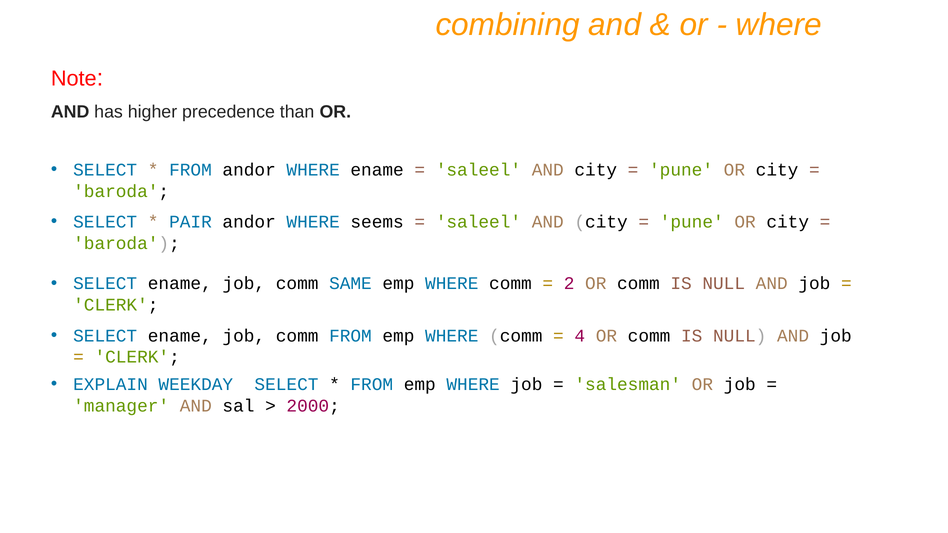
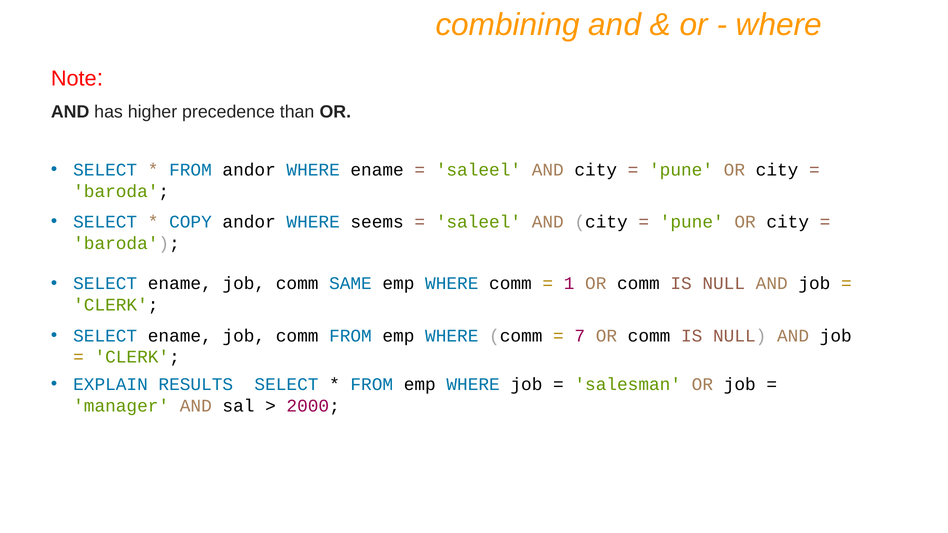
PAIR: PAIR -> COPY
2: 2 -> 1
4: 4 -> 7
WEEKDAY: WEEKDAY -> RESULTS
